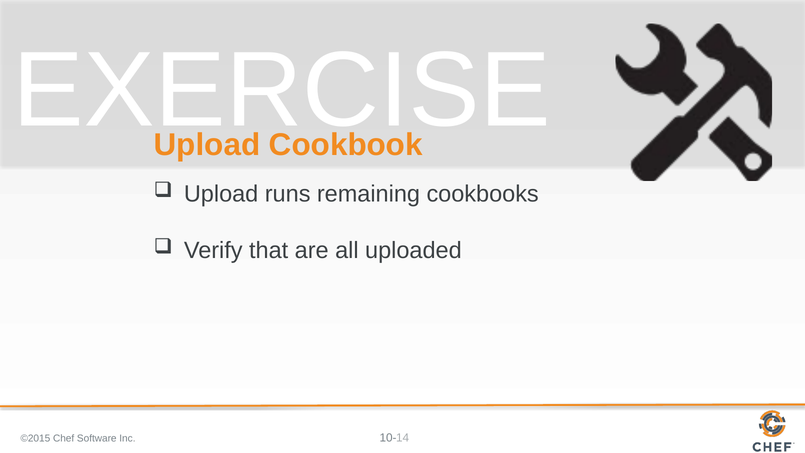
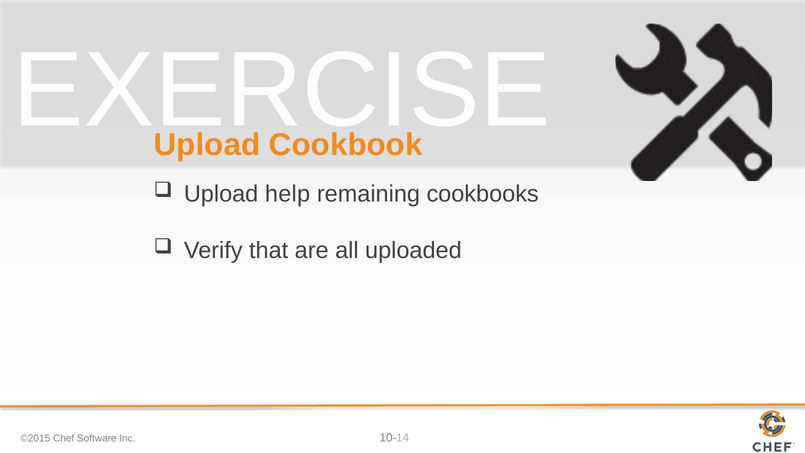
runs: runs -> help
